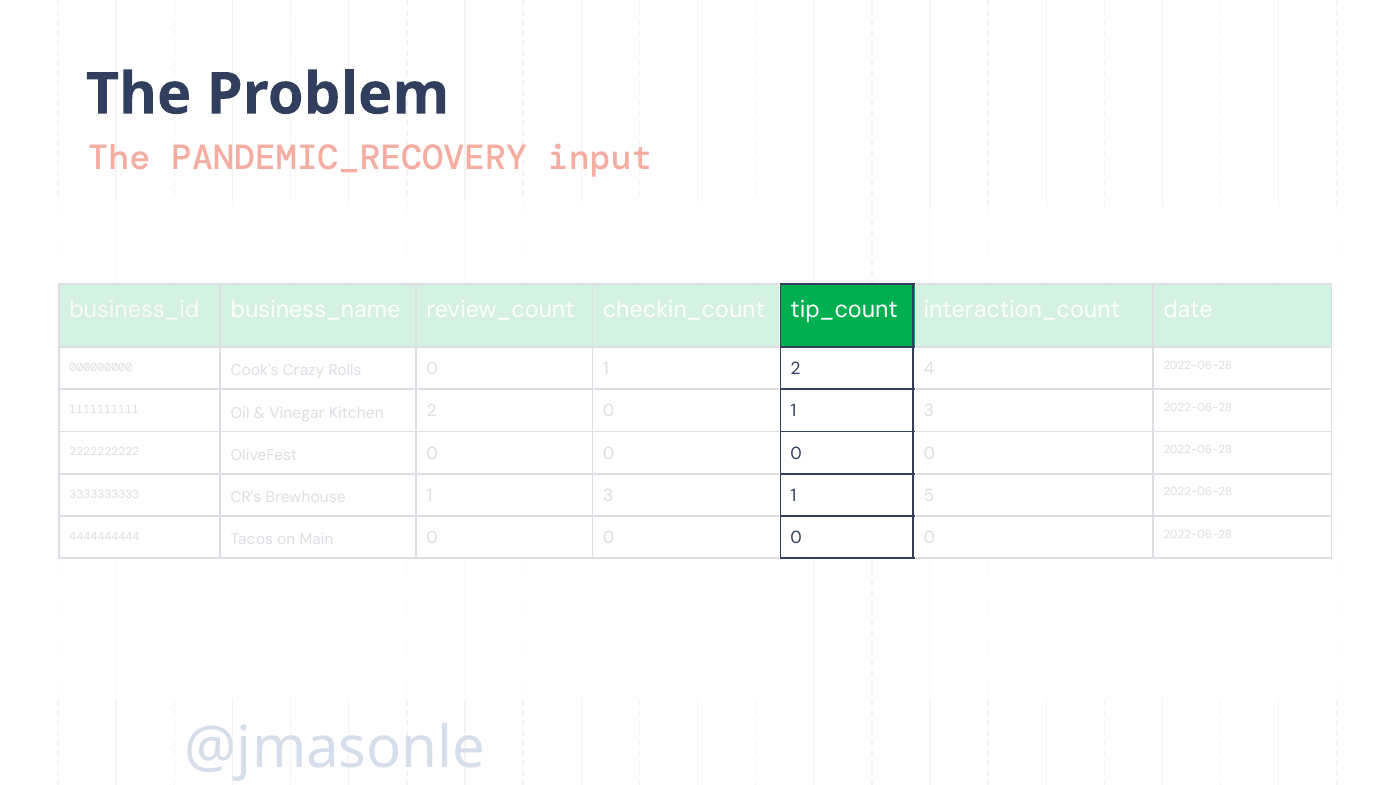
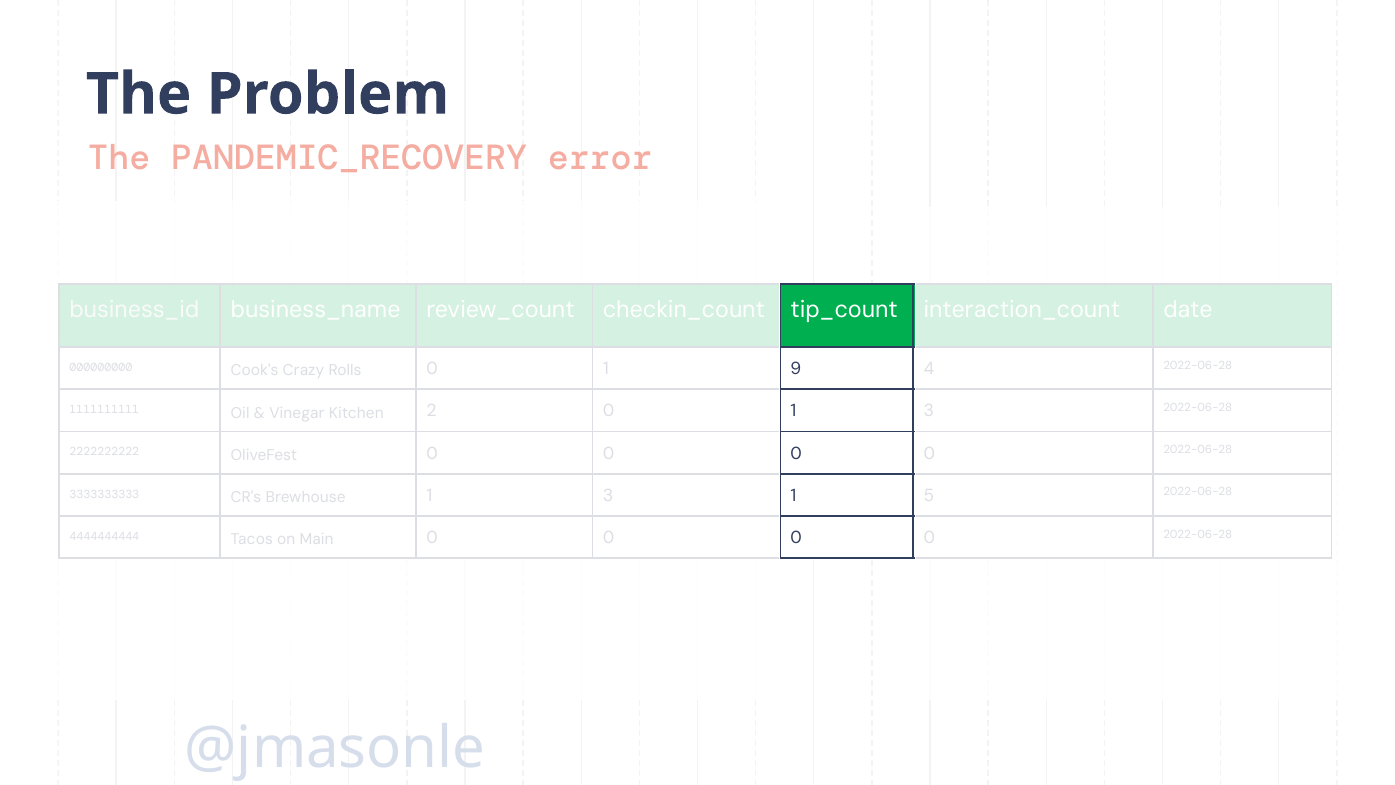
input: input -> error
2 at (796, 369): 2 -> 9
